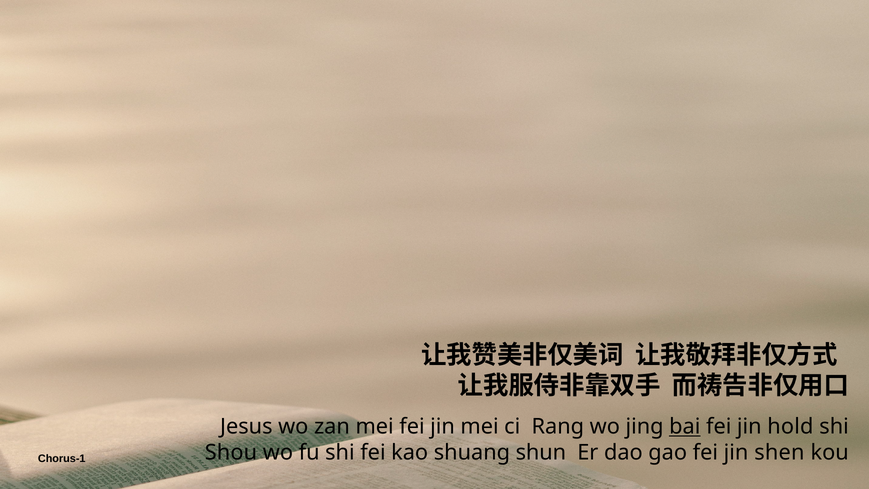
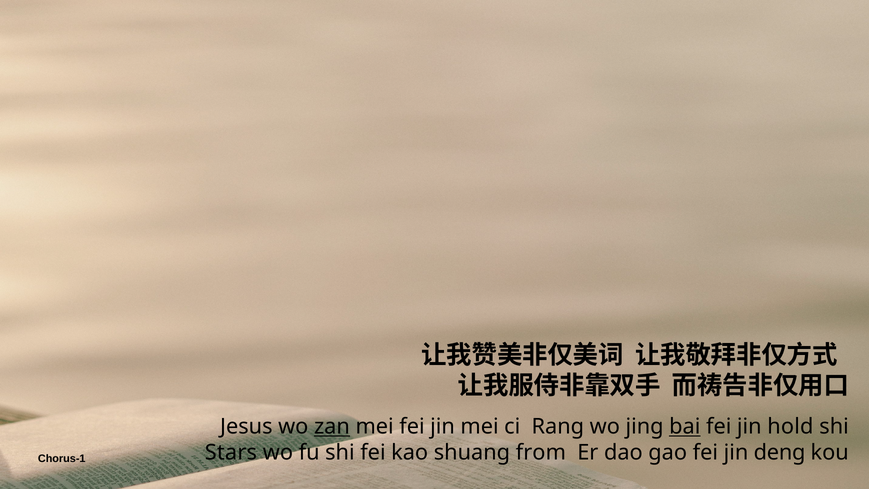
zan underline: none -> present
Shou: Shou -> Stars
shun: shun -> from
shen: shen -> deng
